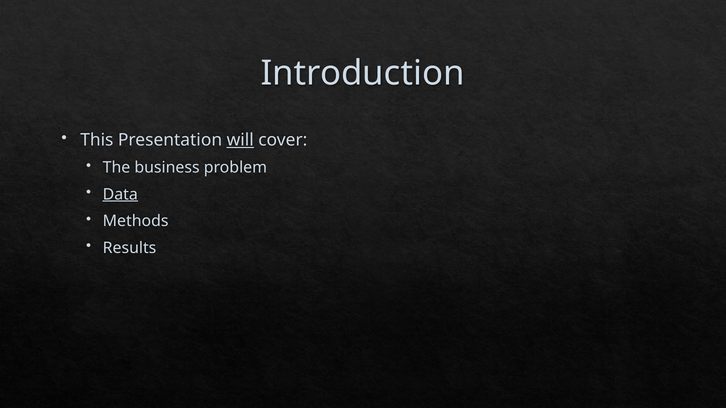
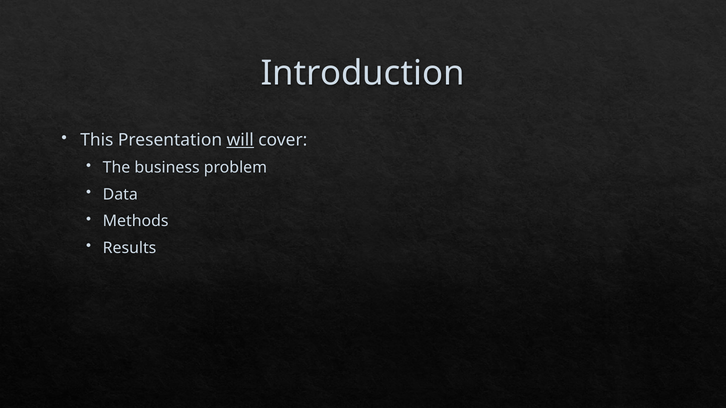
Data underline: present -> none
